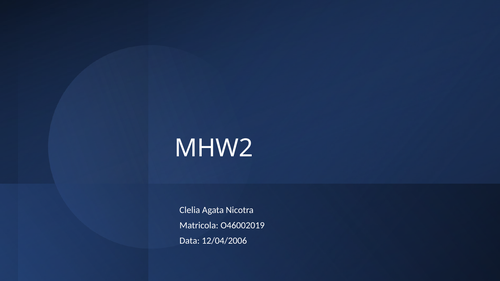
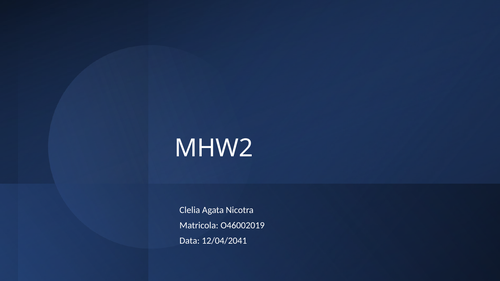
12/04/2006: 12/04/2006 -> 12/04/2041
